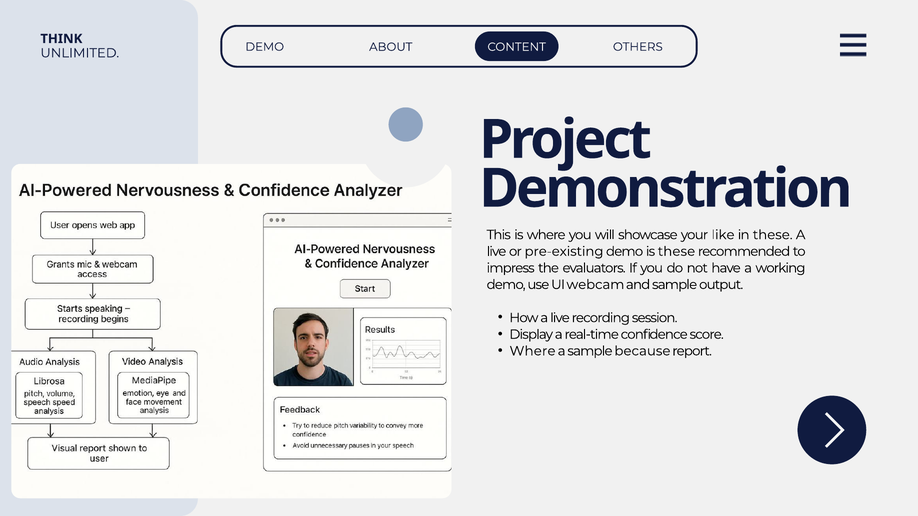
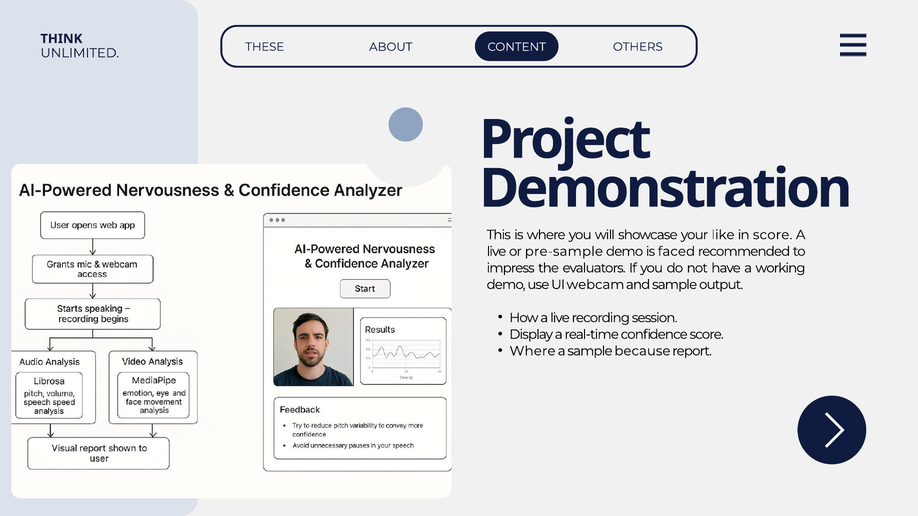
DEMO at (265, 47): DEMO -> THESE
in these: these -> score
pre-existing: pre-existing -> pre-sample
is these: these -> faced
